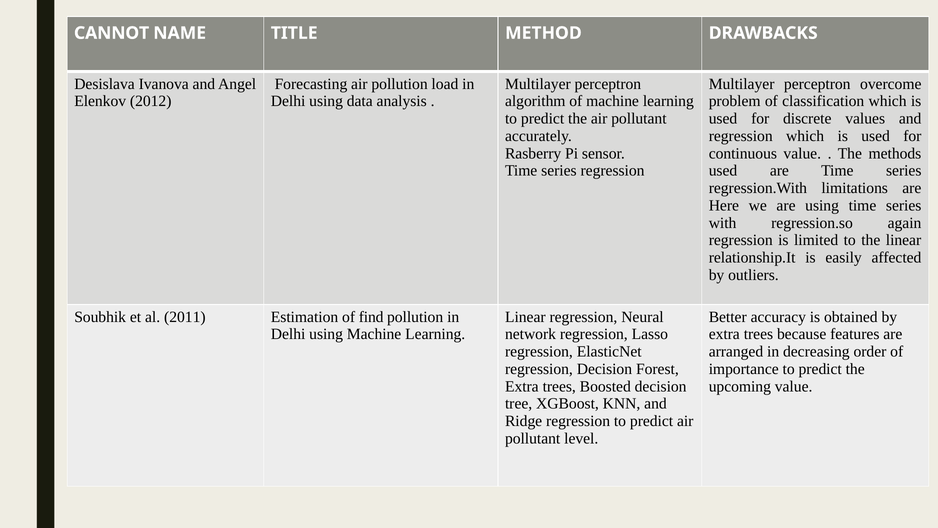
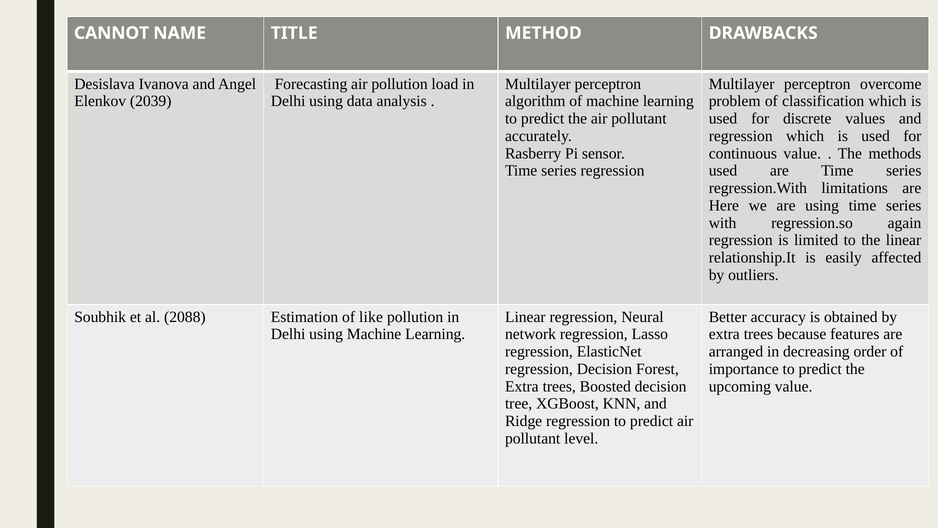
2012: 2012 -> 2039
2011: 2011 -> 2088
find: find -> like
